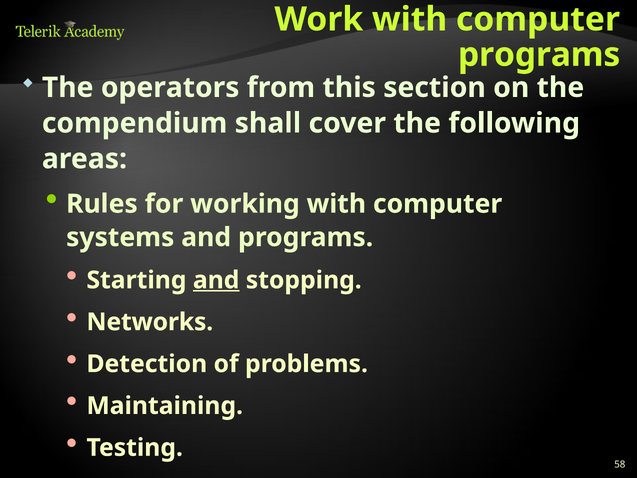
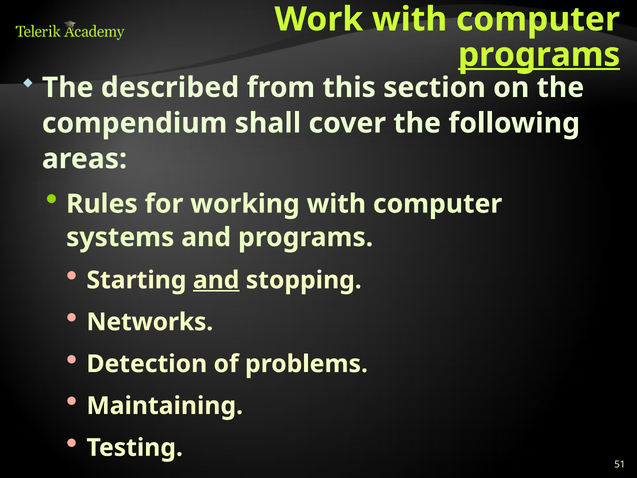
programs at (539, 55) underline: none -> present
operators: operators -> described
58: 58 -> 51
